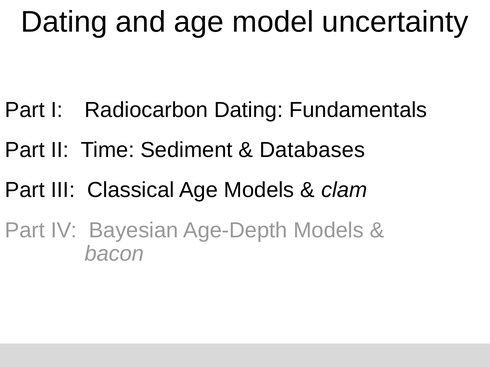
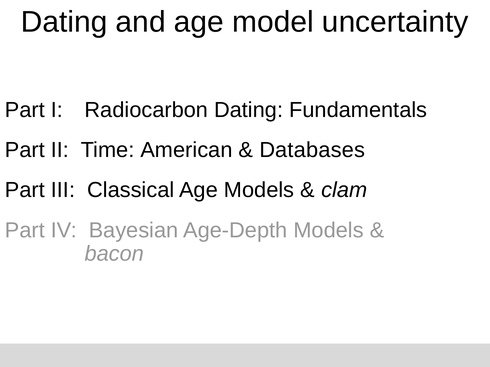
Sediment: Sediment -> American
